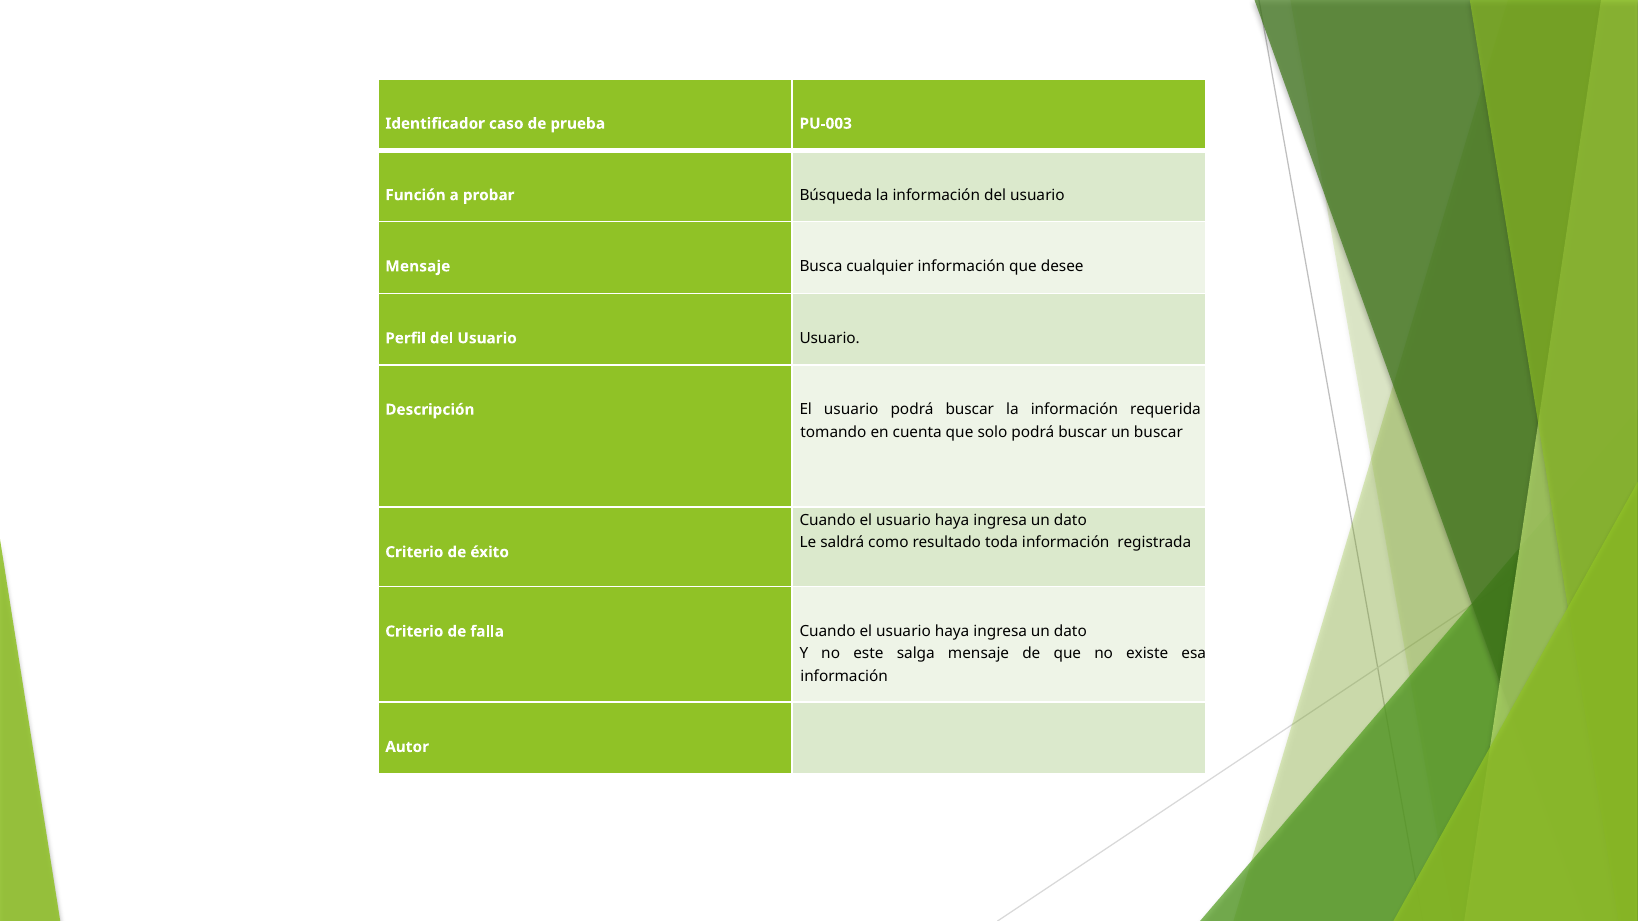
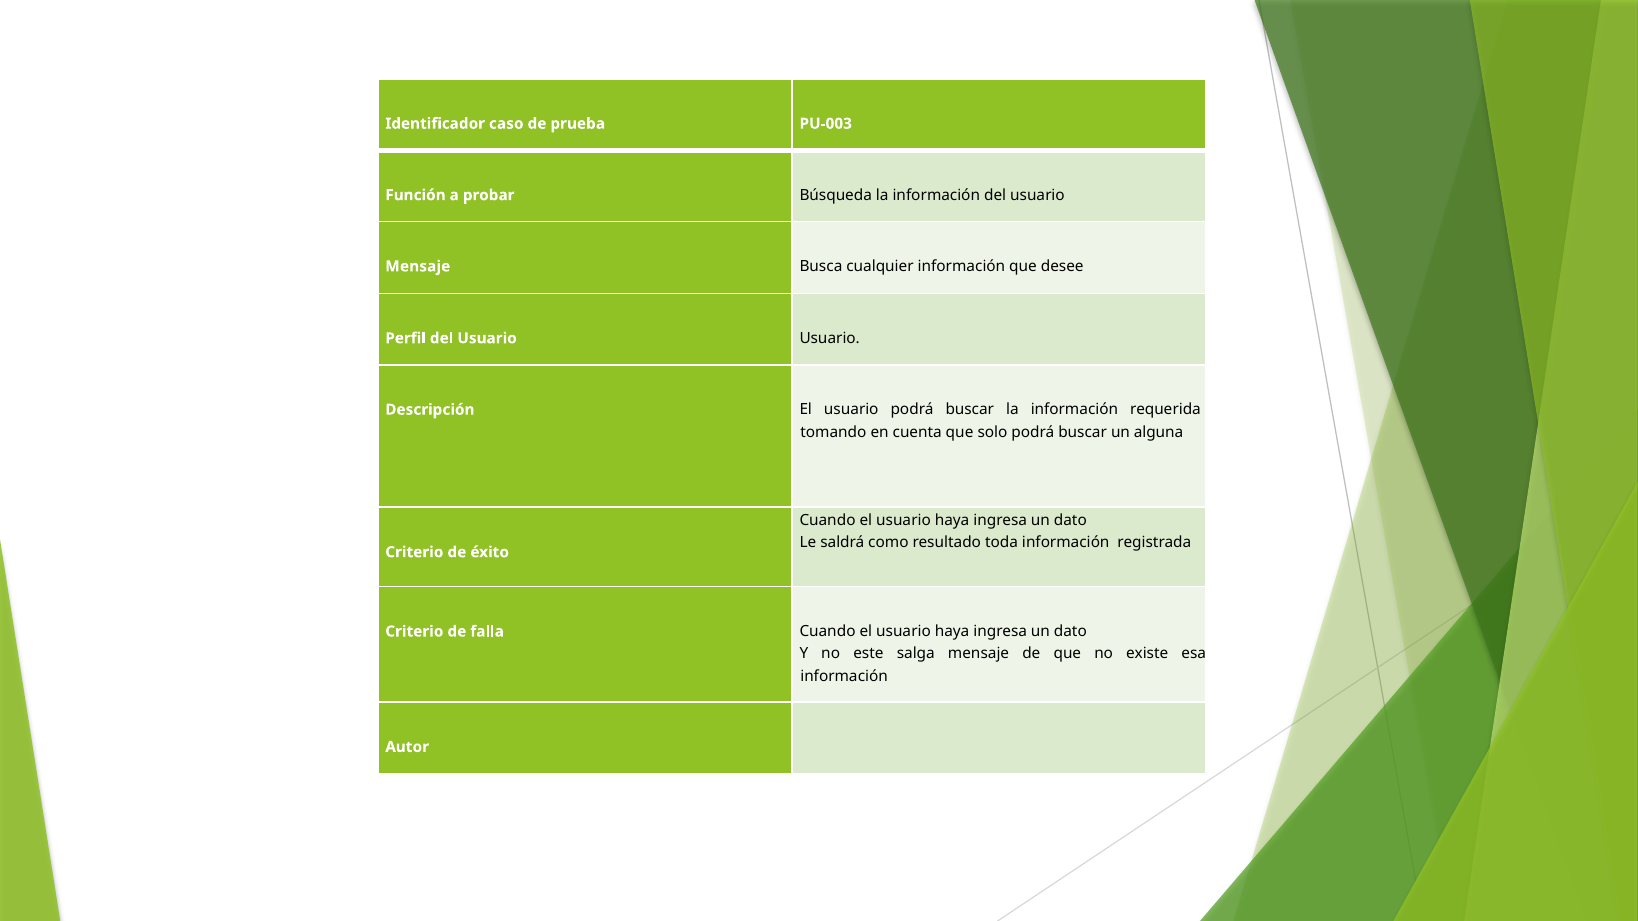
un buscar: buscar -> alguna
